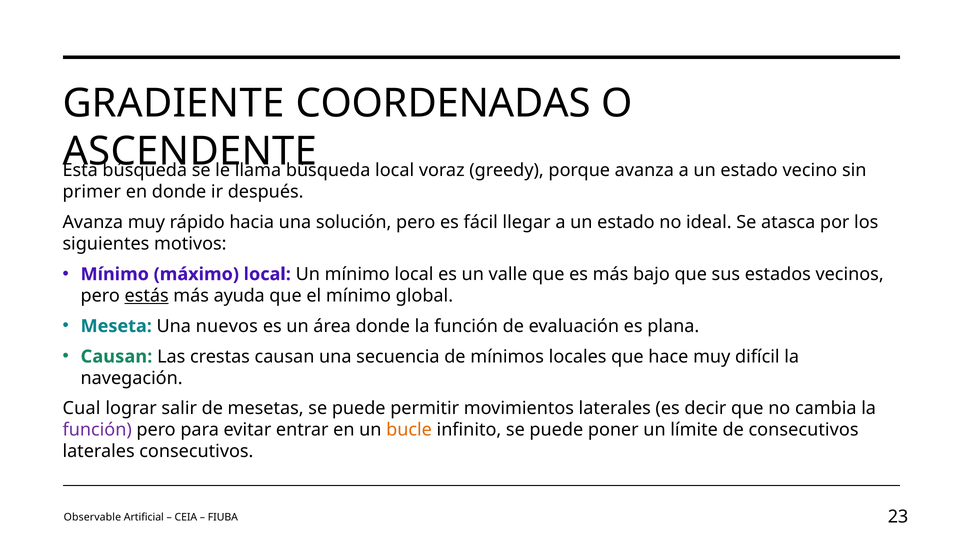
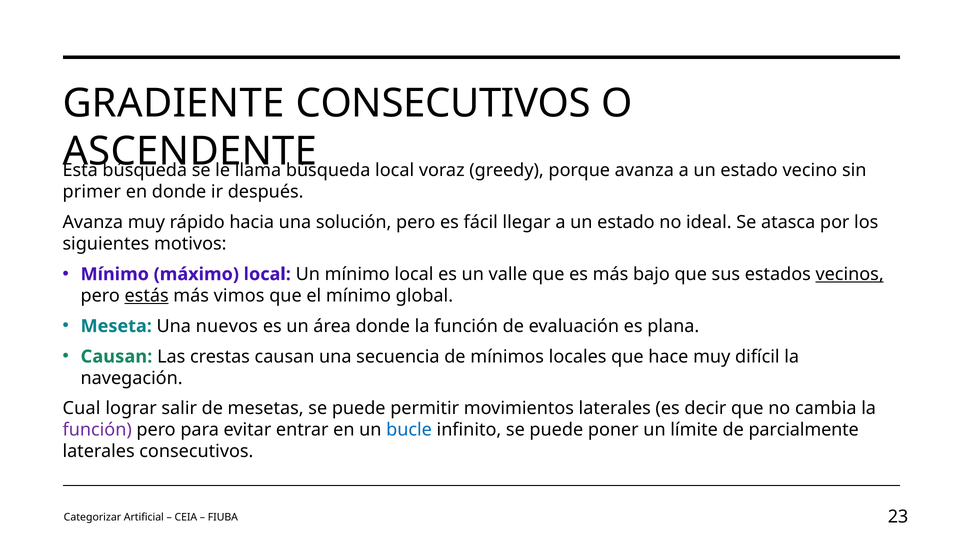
GRADIENTE COORDENADAS: COORDENADAS -> CONSECUTIVOS
vecinos underline: none -> present
ayuda: ayuda -> vimos
bucle colour: orange -> blue
de consecutivos: consecutivos -> parcialmente
Observable: Observable -> Categorizar
